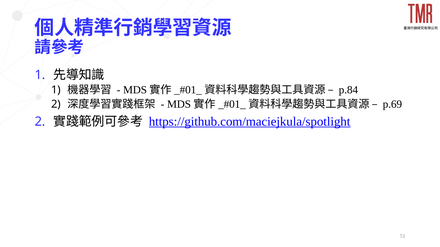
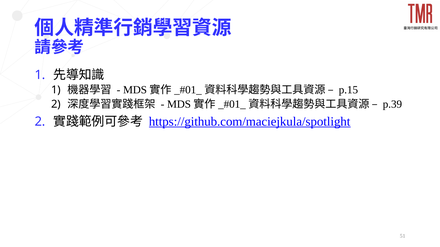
p.84: p.84 -> p.15
p.69: p.69 -> p.39
